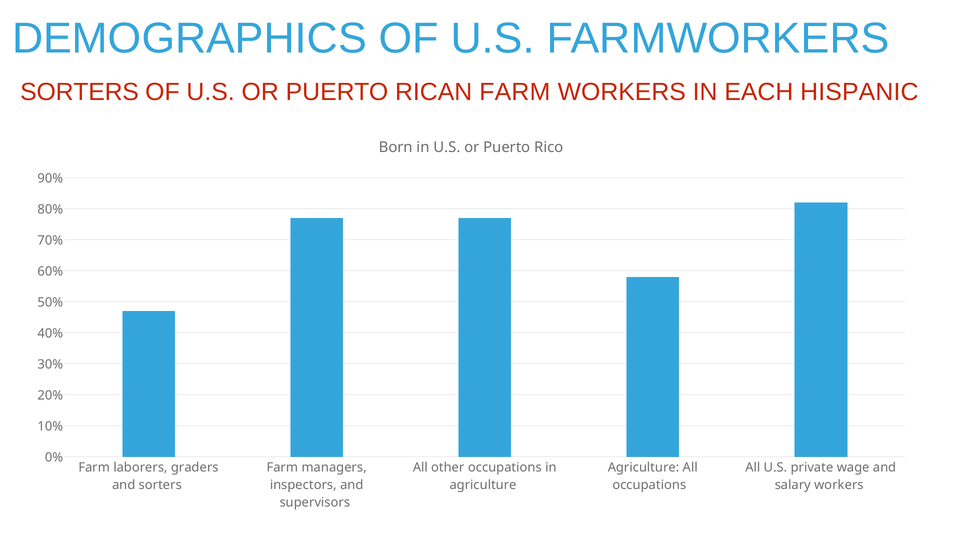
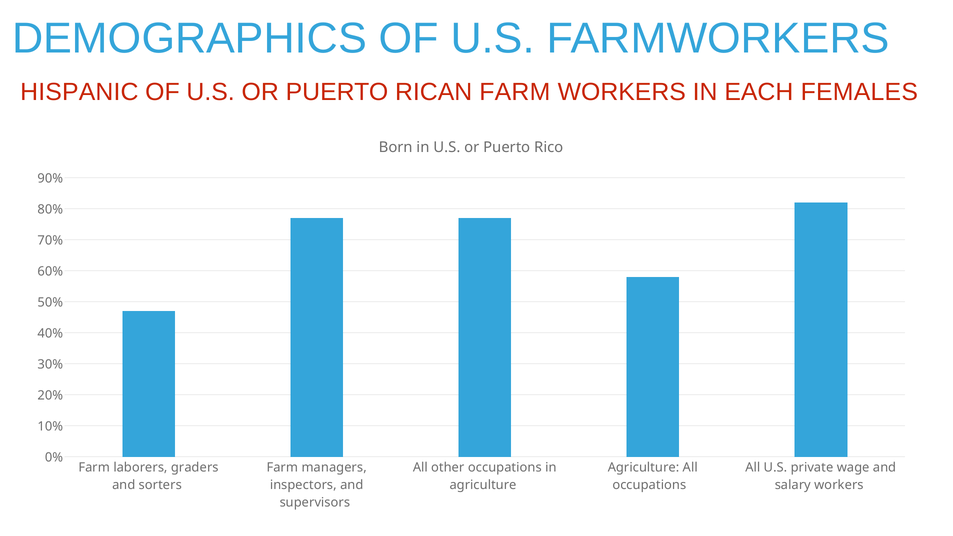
SORTERS at (80, 92): SORTERS -> HISPANIC
HISPANIC: HISPANIC -> FEMALES
